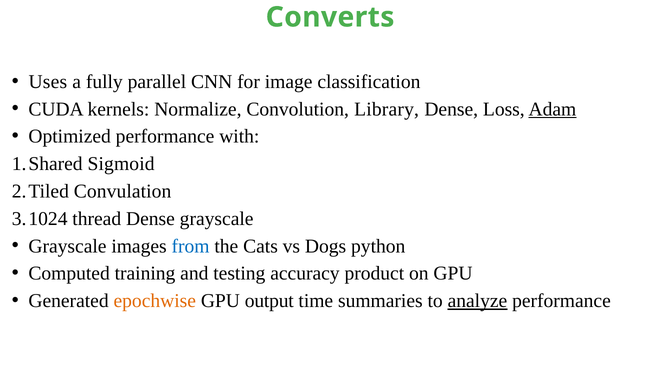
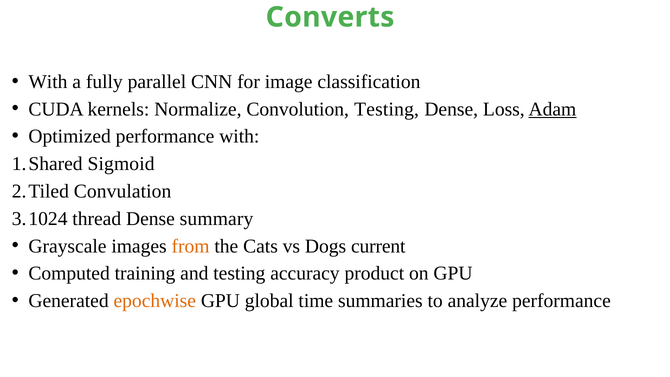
Uses at (48, 82): Uses -> With
Convolution Library: Library -> Testing
Dense grayscale: grayscale -> summary
from colour: blue -> orange
python: python -> current
output: output -> global
analyze underline: present -> none
